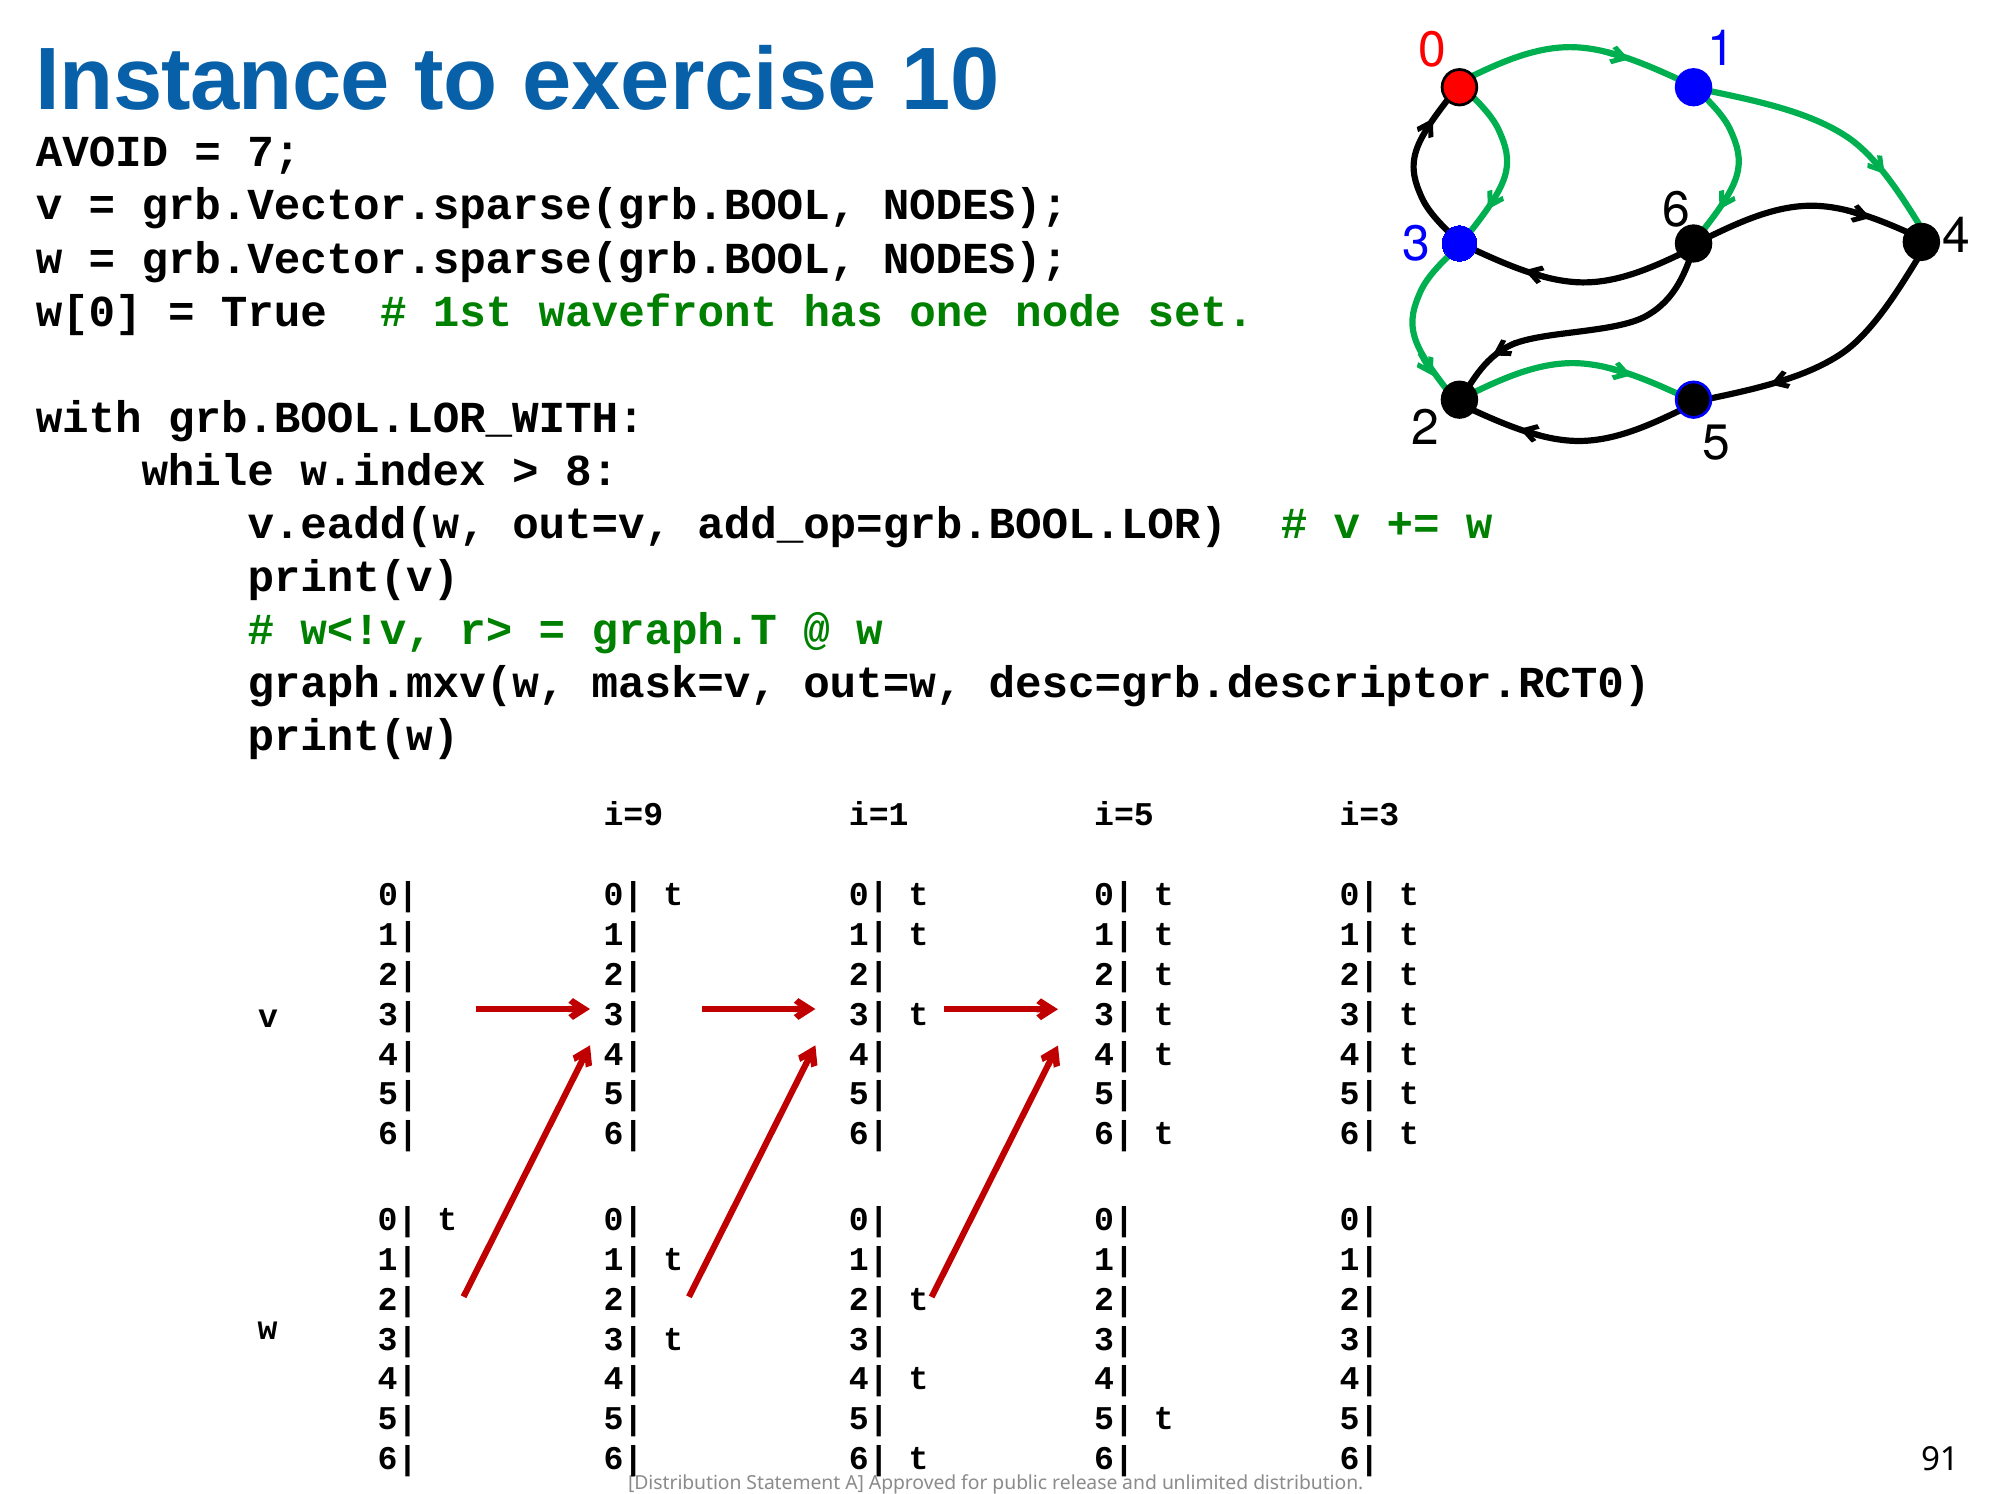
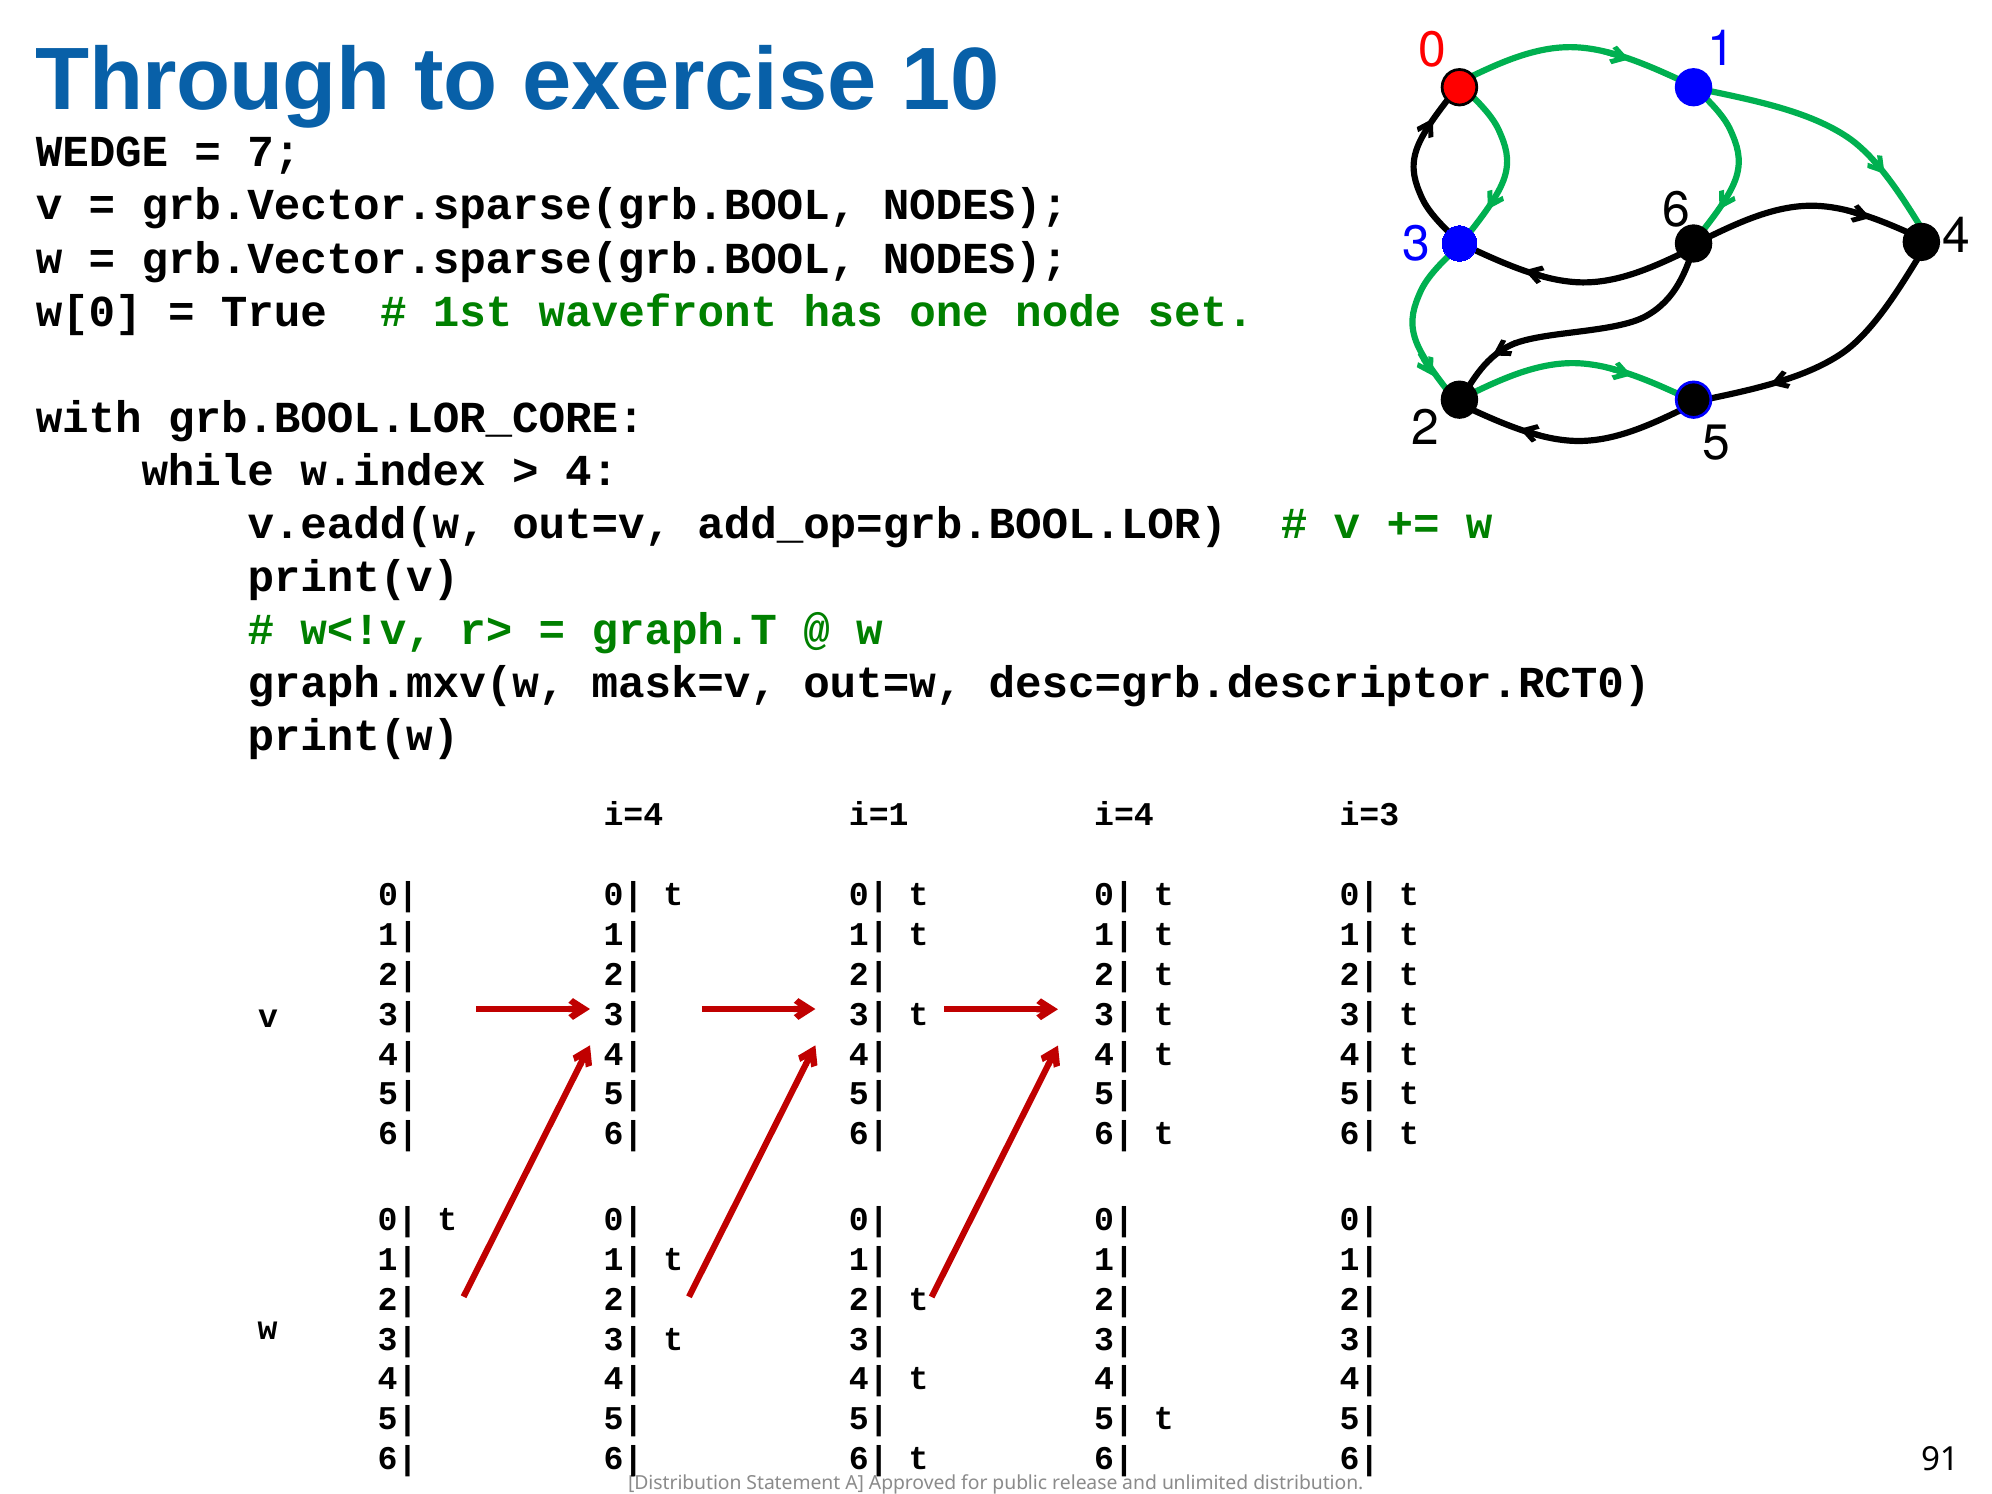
Instance: Instance -> Through
AVOID: AVOID -> WEDGE
grb.BOOL.LOR_WITH: grb.BOOL.LOR_WITH -> grb.BOOL.LOR_CORE
8 at (592, 471): 8 -> 4
i=9 at (633, 815): i=9 -> i=4
i=5 at (1124, 815): i=5 -> i=4
